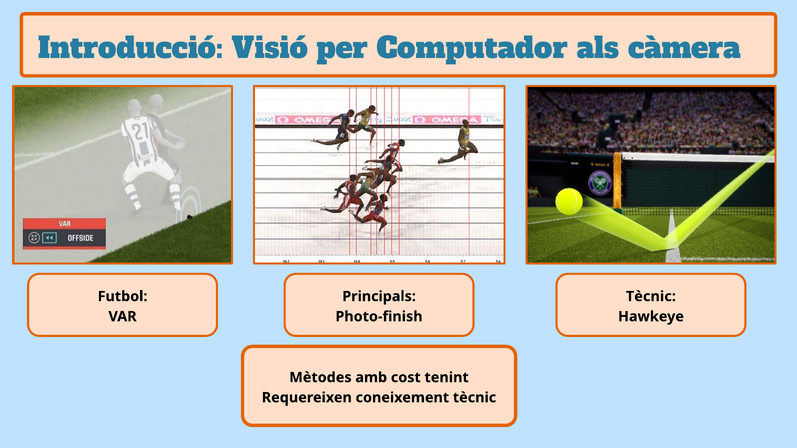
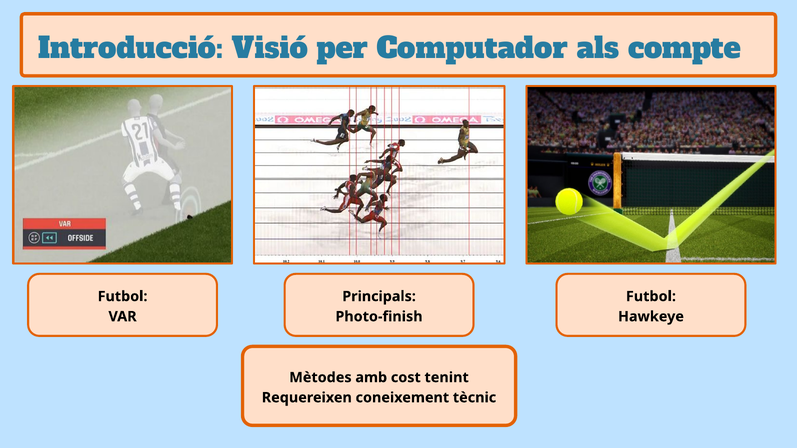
càmera: càmera -> compte
Tècnic at (651, 297): Tècnic -> Futbol
